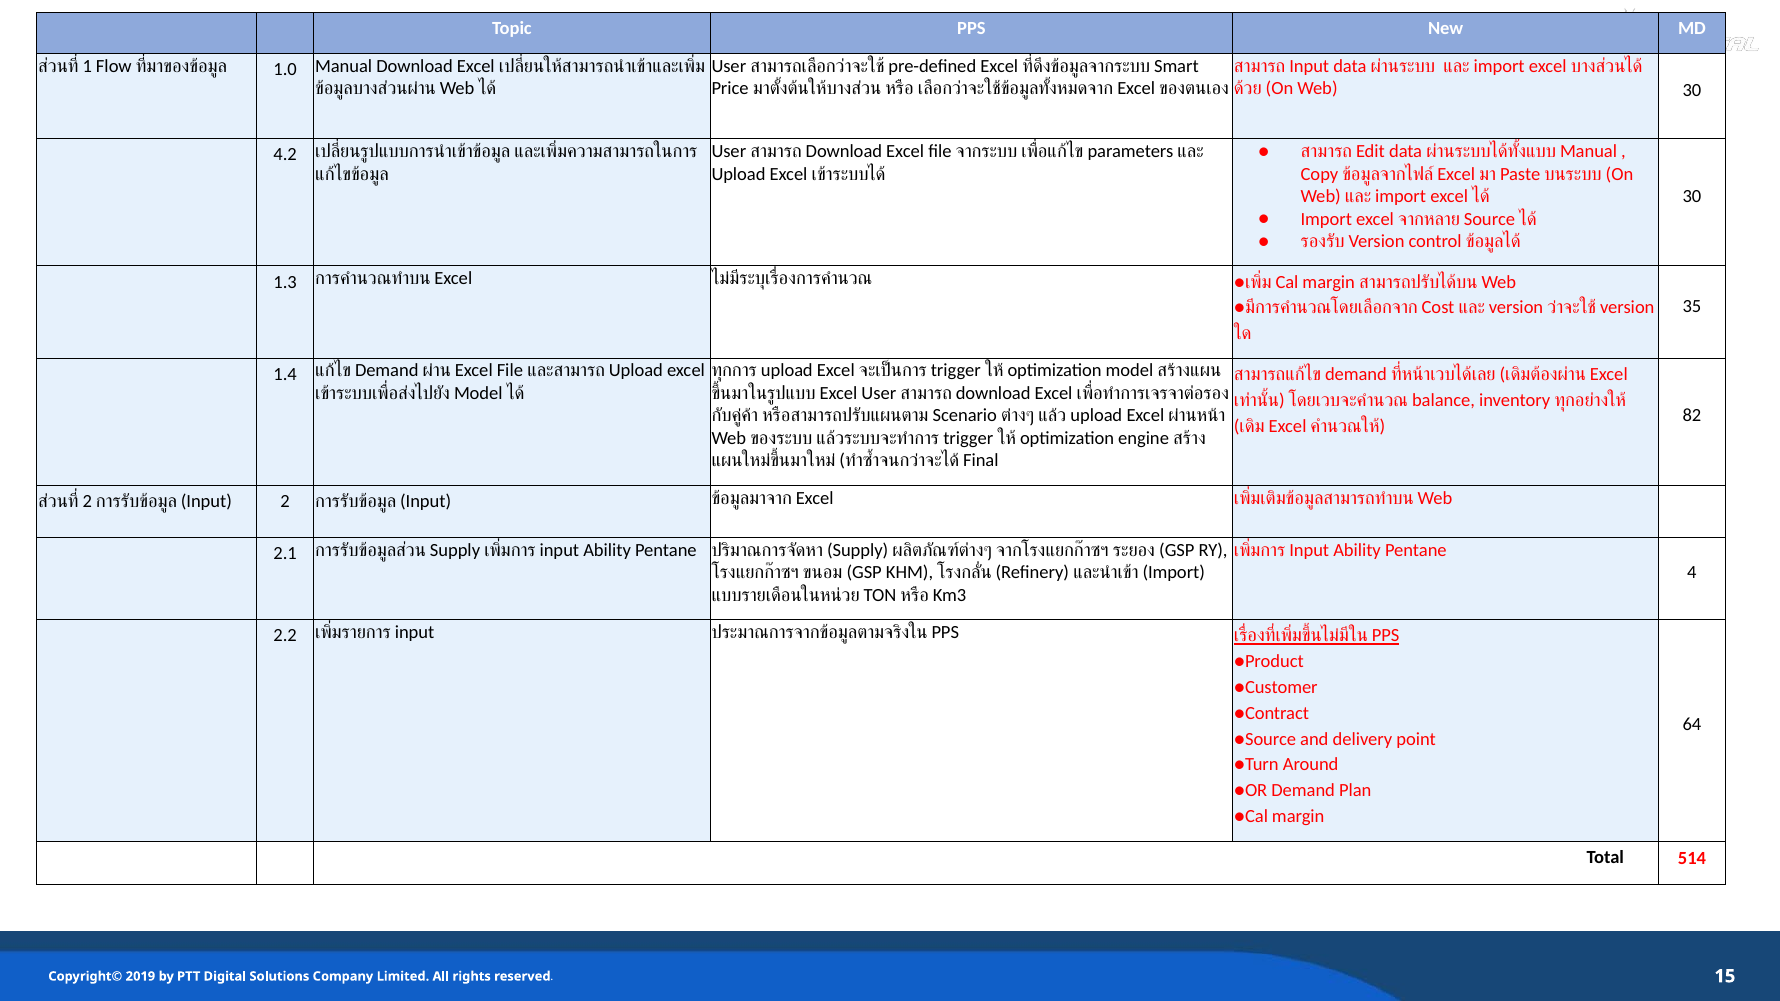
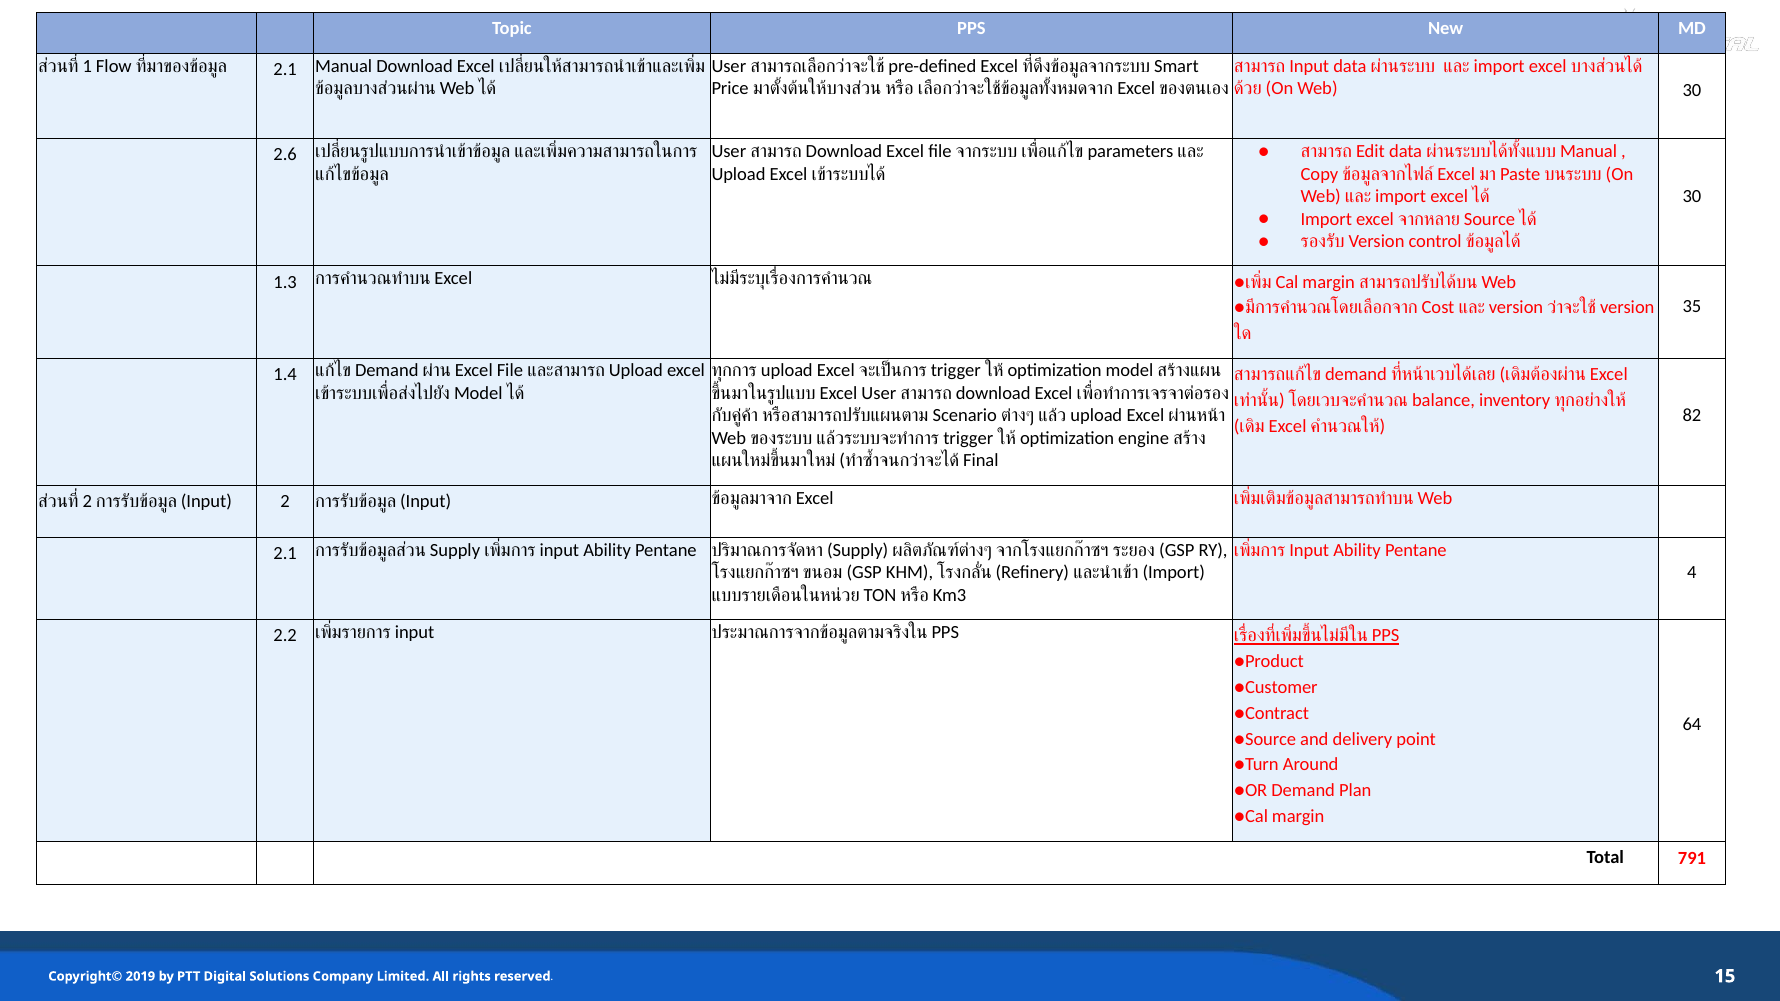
1.0 at (285, 69): 1.0 -> 2.1
4.2: 4.2 -> 2.6
514: 514 -> 791
